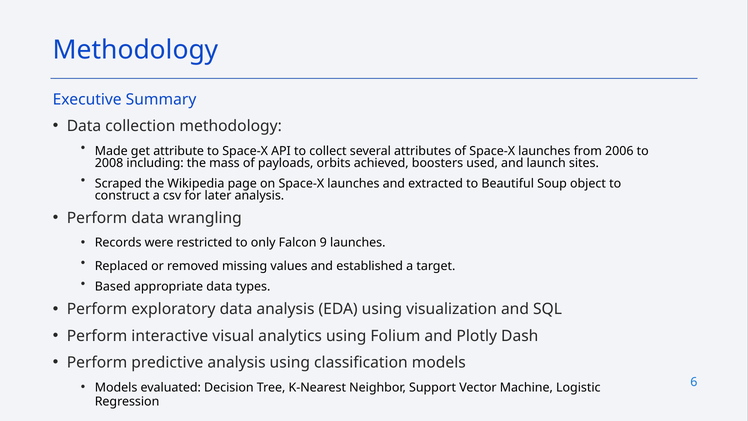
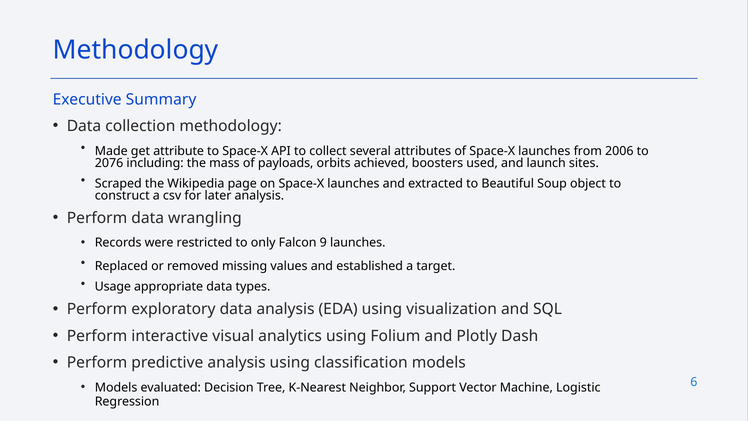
2008: 2008 -> 2076
Based: Based -> Usage
